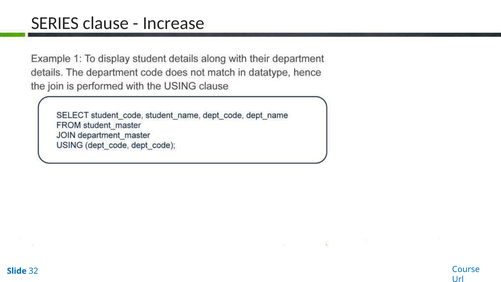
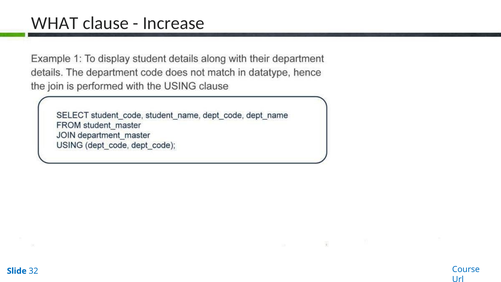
SERIES: SERIES -> WHAT
